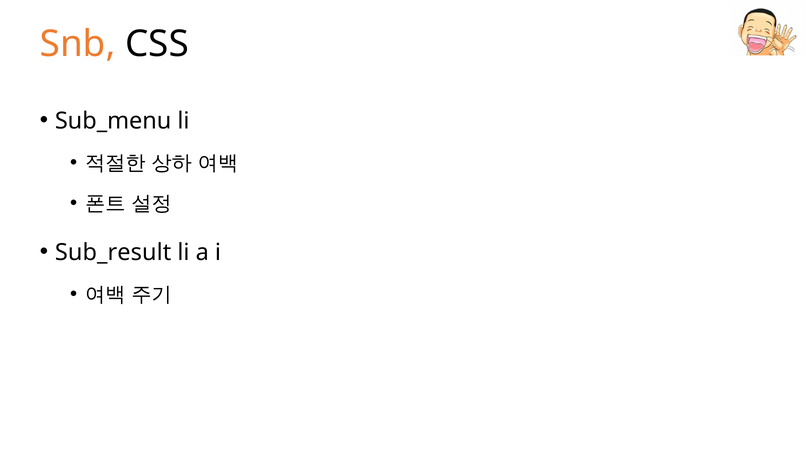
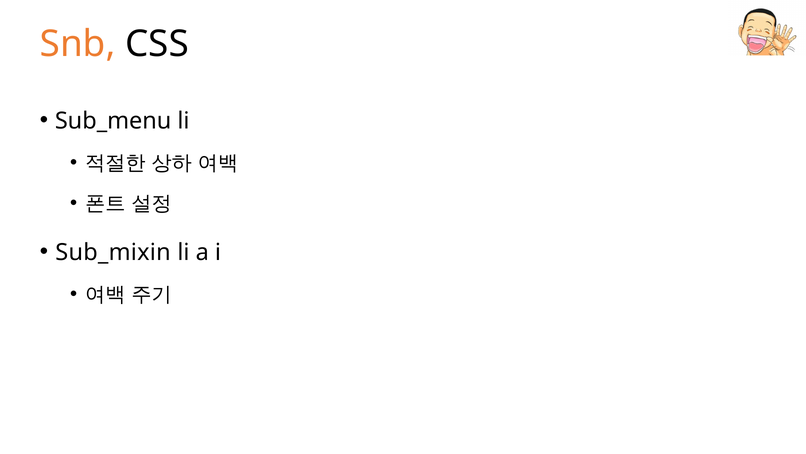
Sub_result: Sub_result -> Sub_mixin
